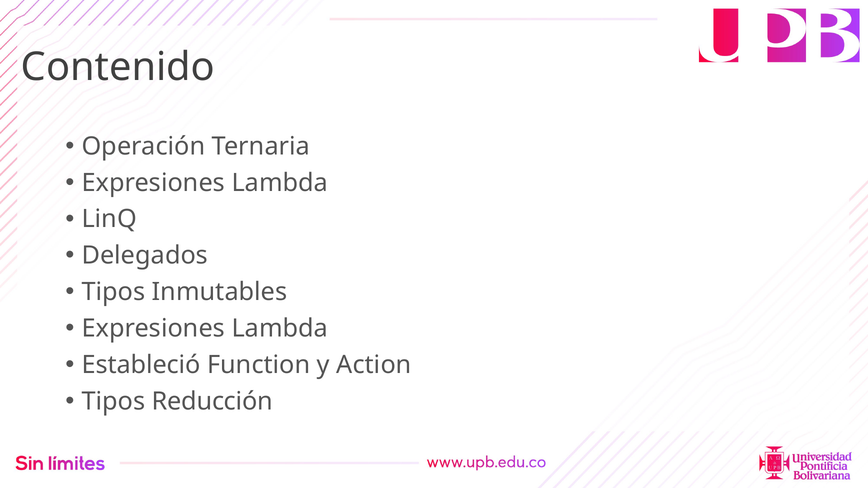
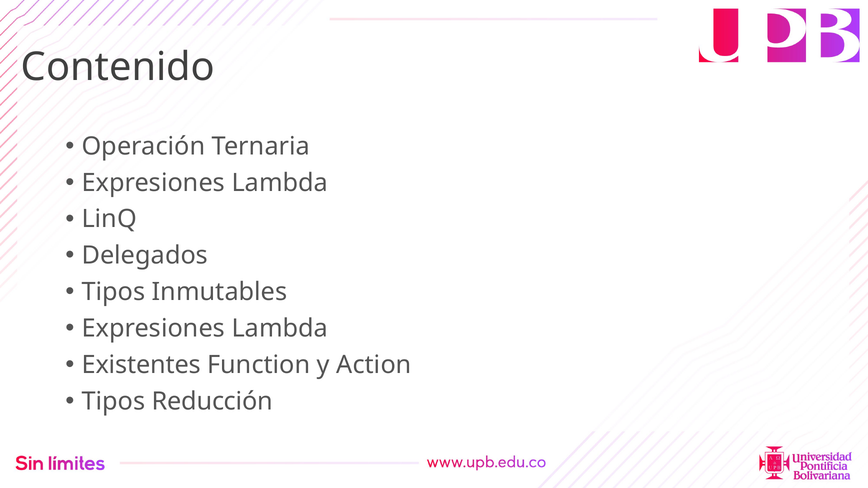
Estableció: Estableció -> Existentes
